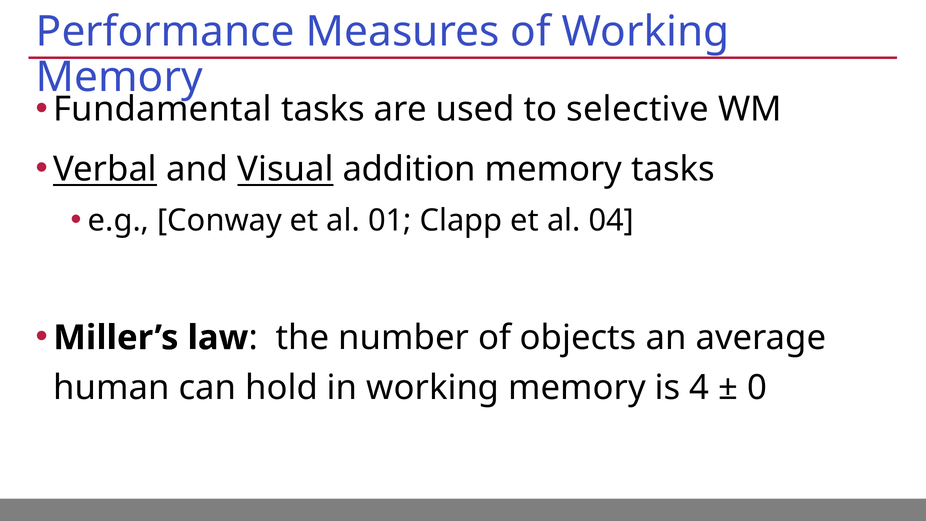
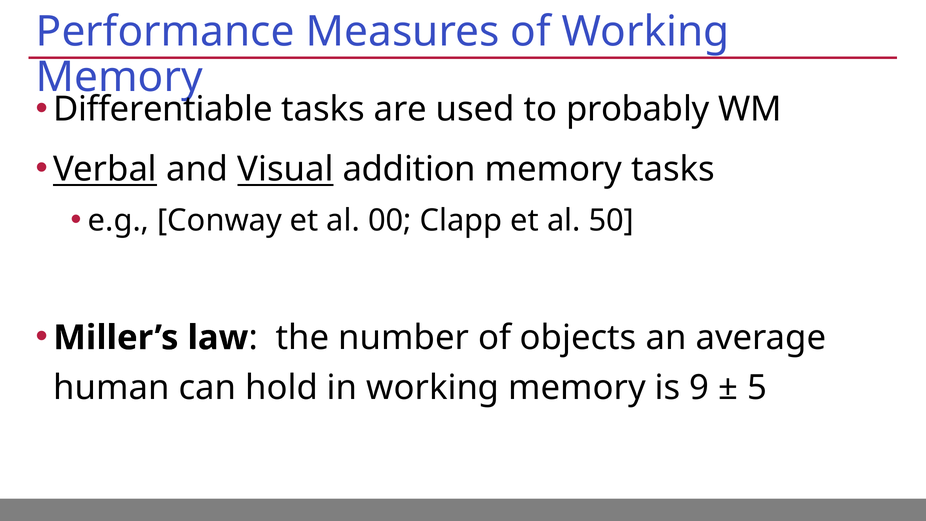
Fundamental: Fundamental -> Differentiable
selective: selective -> probably
01: 01 -> 00
04: 04 -> 50
4: 4 -> 9
0: 0 -> 5
